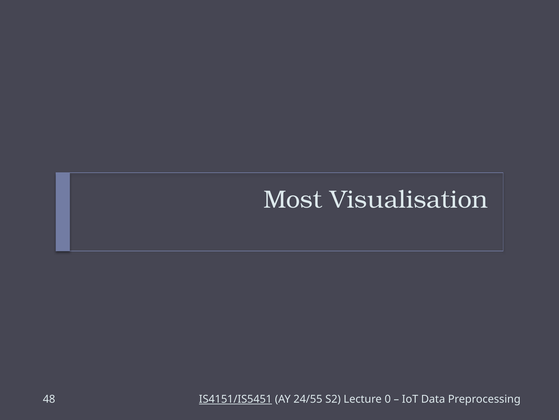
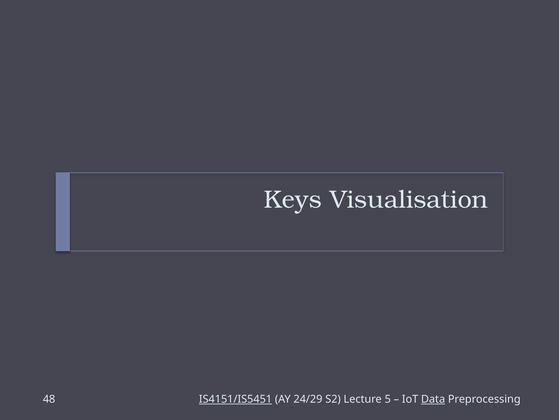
Most: Most -> Keys
24/55: 24/55 -> 24/29
0: 0 -> 5
Data underline: none -> present
